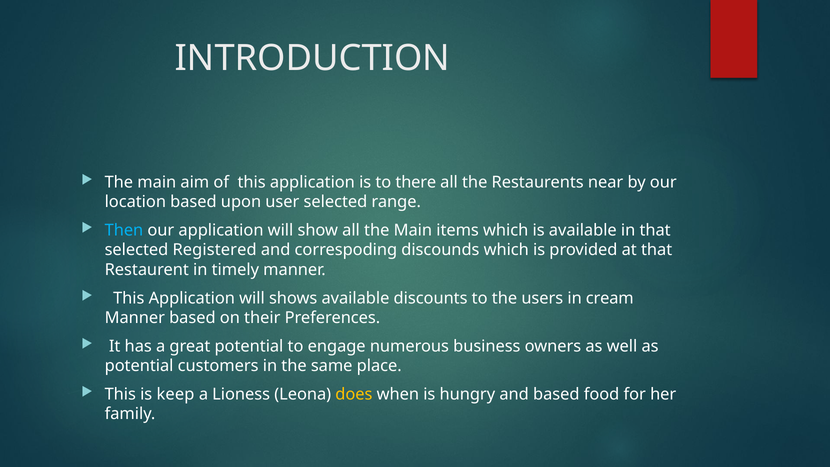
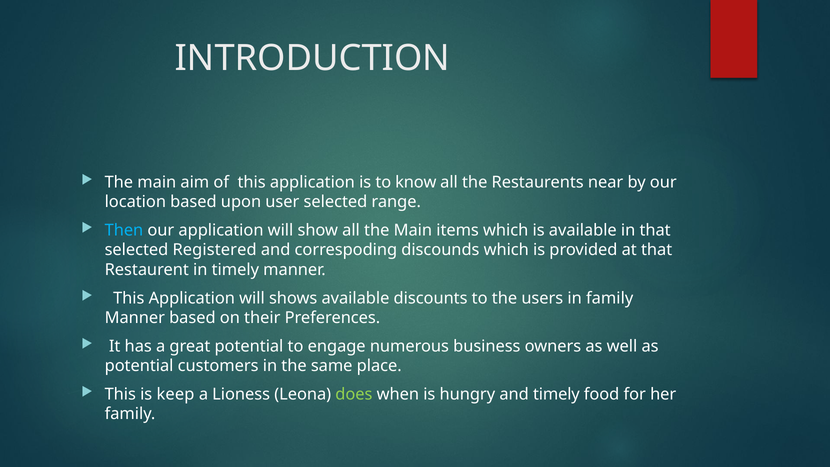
there: there -> know
in cream: cream -> family
does colour: yellow -> light green
and based: based -> timely
